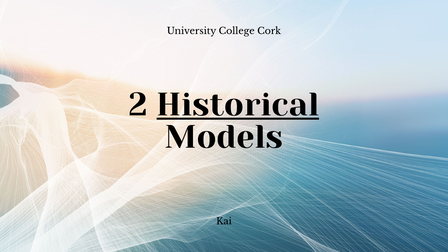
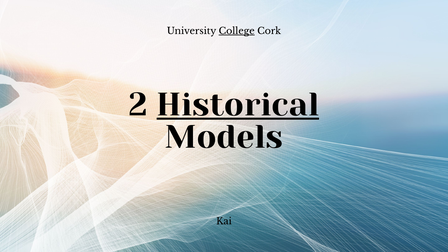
College underline: none -> present
